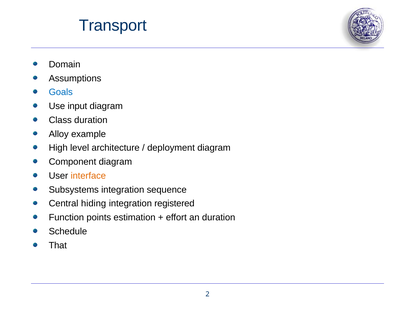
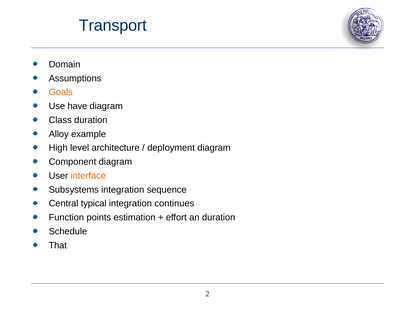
Goals colour: blue -> orange
input: input -> have
hiding: hiding -> typical
registered: registered -> continues
